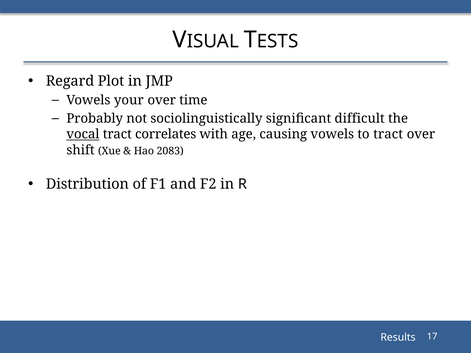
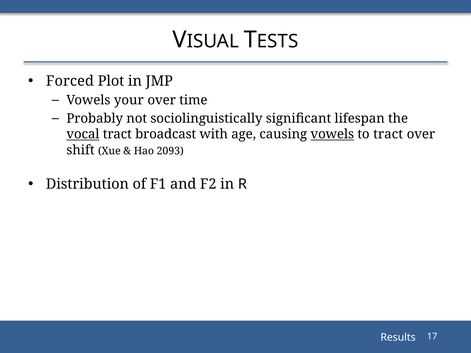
Regard: Regard -> Forced
difficult: difficult -> lifespan
correlates: correlates -> broadcast
vowels at (332, 134) underline: none -> present
2083: 2083 -> 2093
